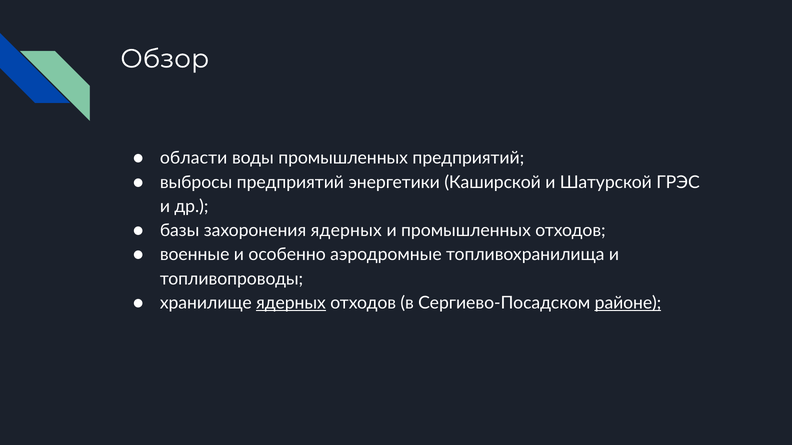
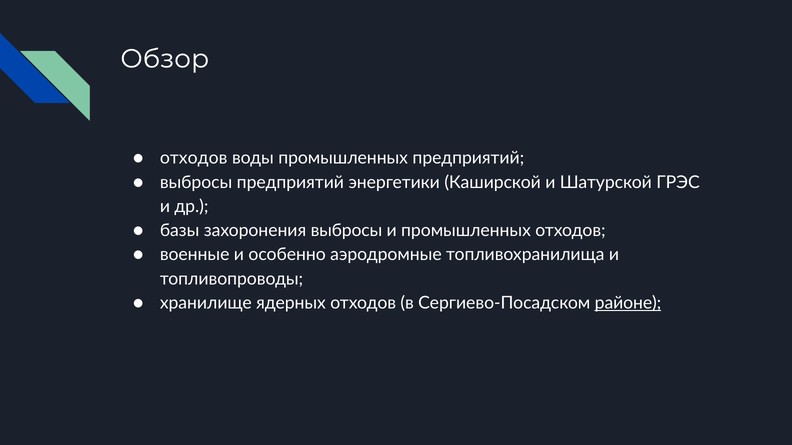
области at (194, 158): области -> отходов
захоронения ядерных: ядерных -> выбросы
ядерных at (291, 303) underline: present -> none
